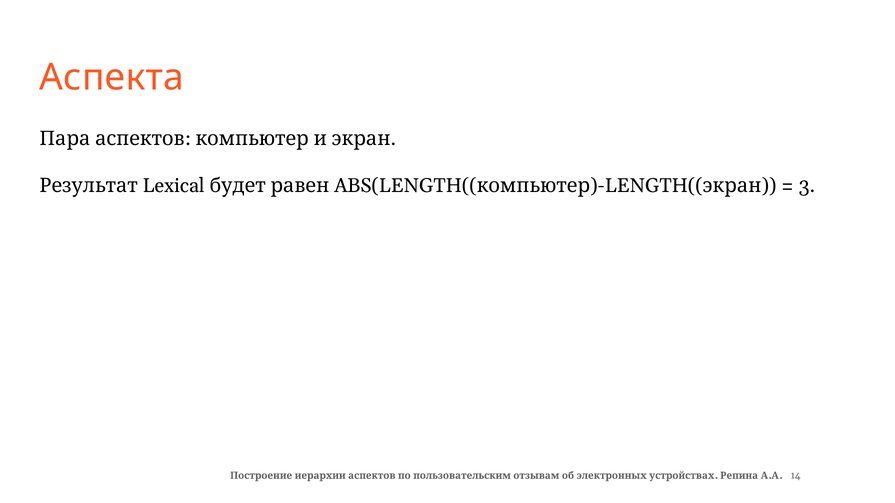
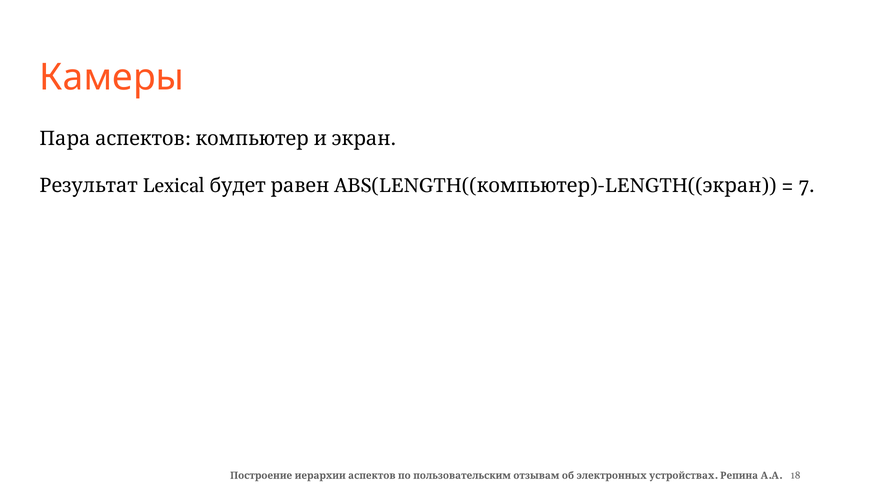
Аспекта: Аспекта -> Камеры
3: 3 -> 7
14: 14 -> 18
